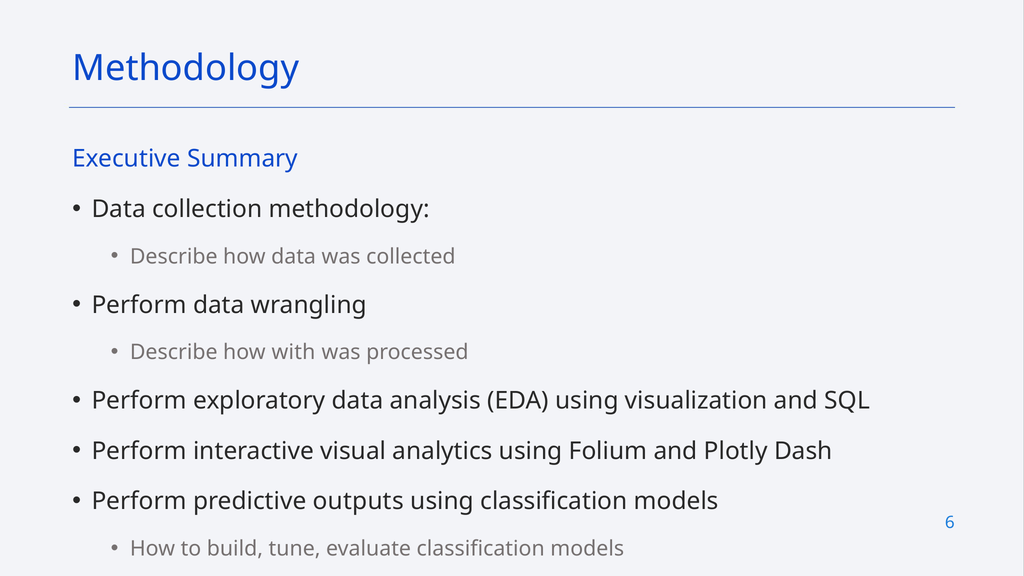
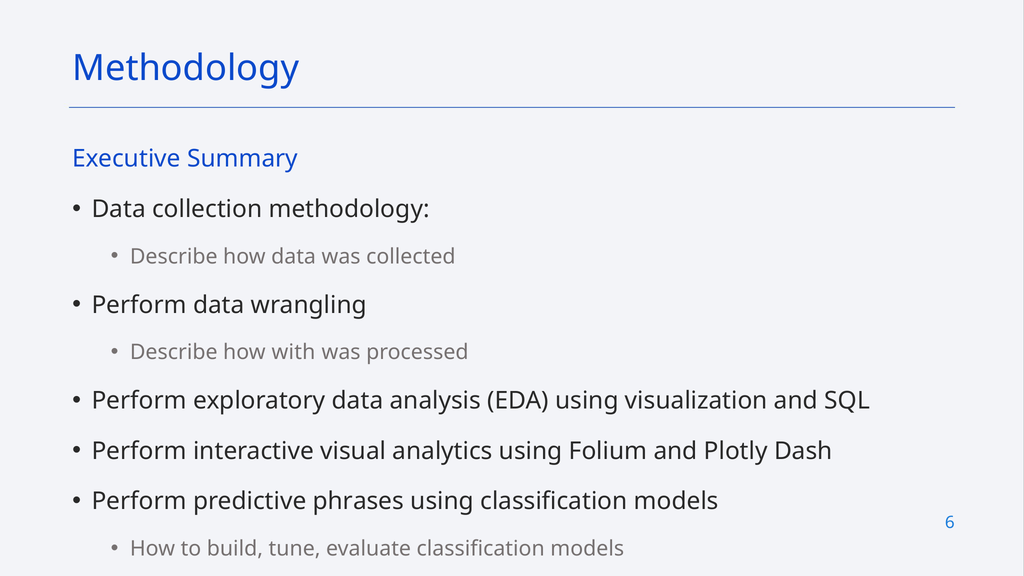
outputs: outputs -> phrases
